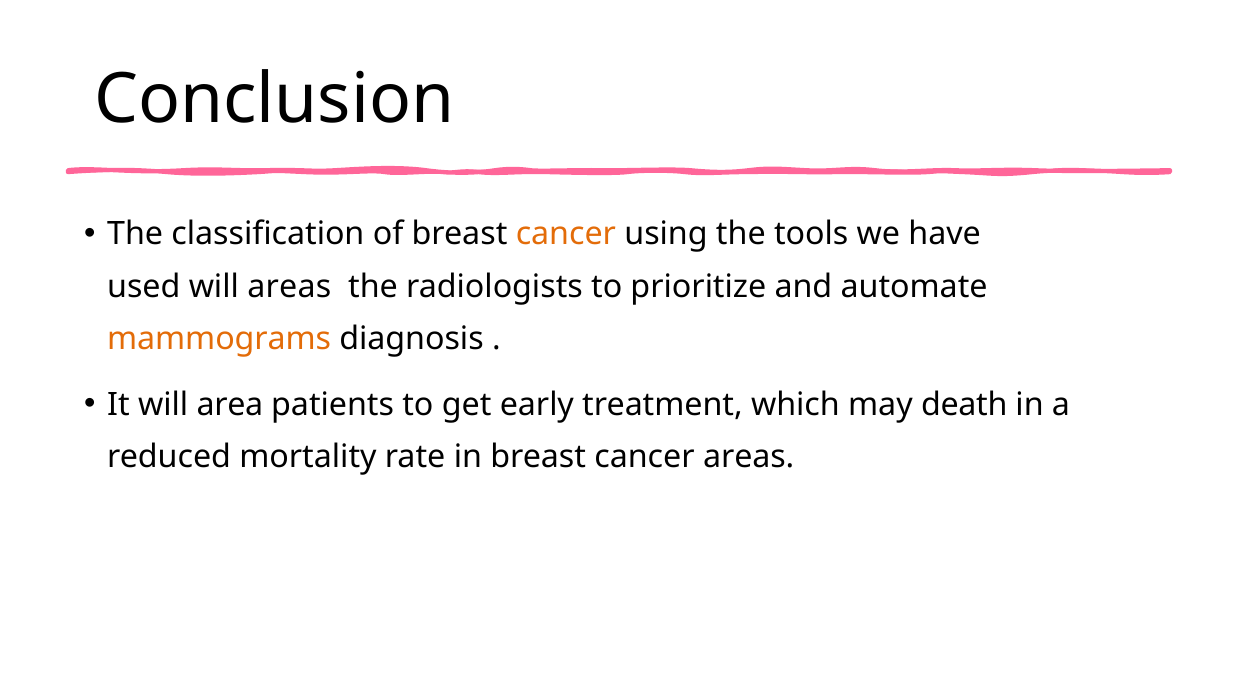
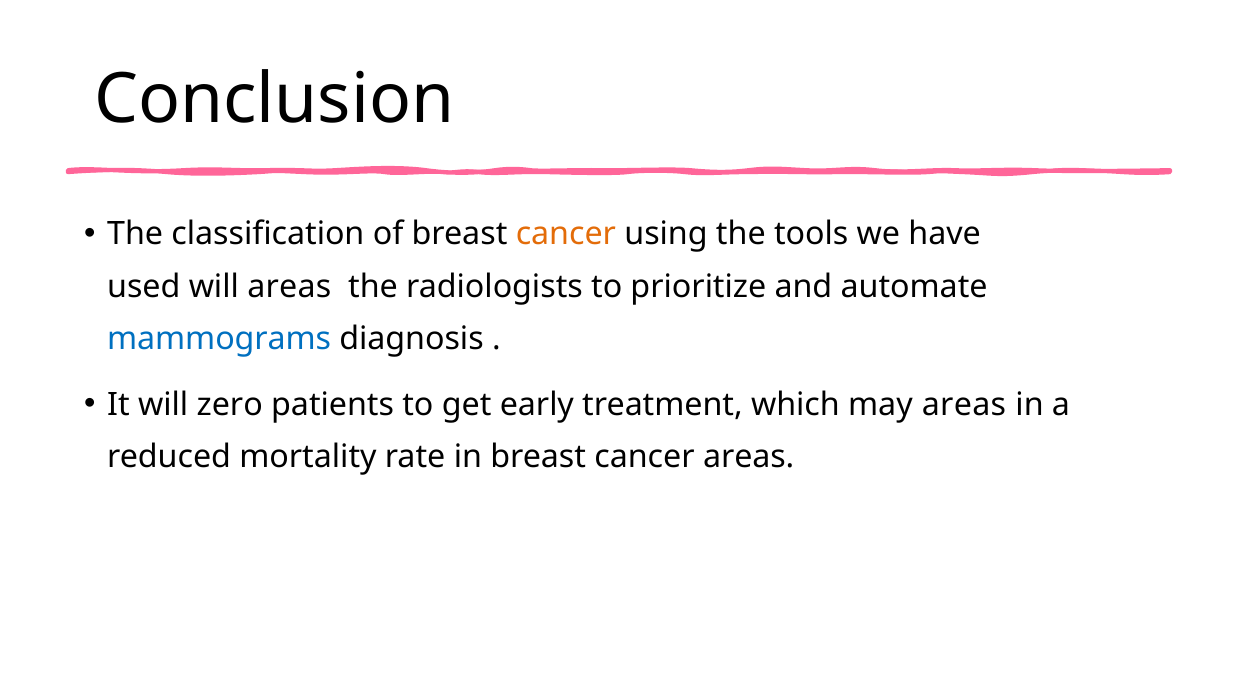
mammograms colour: orange -> blue
area: area -> zero
may death: death -> areas
